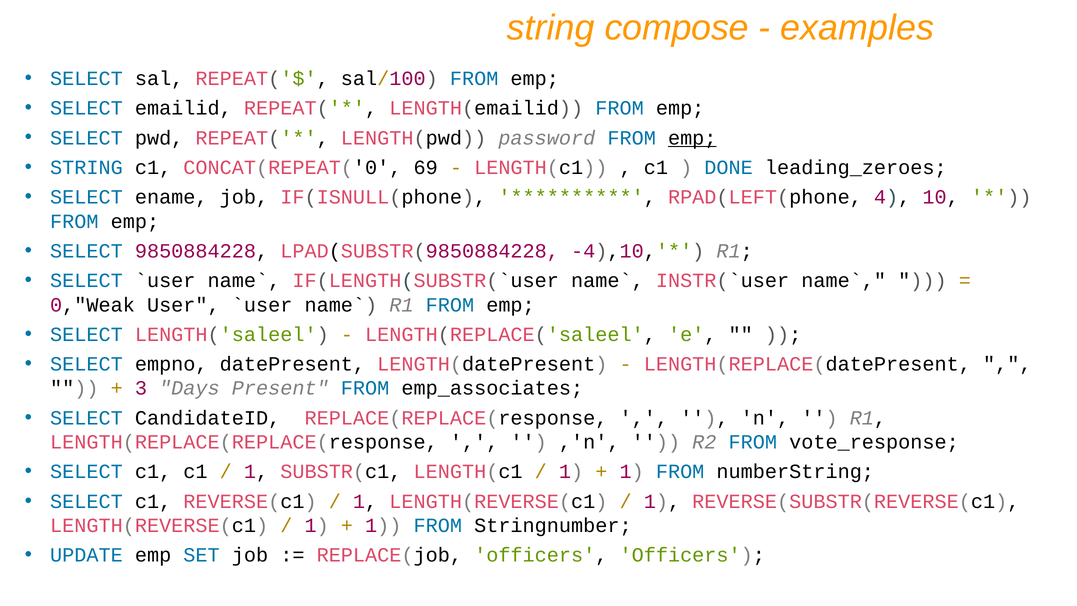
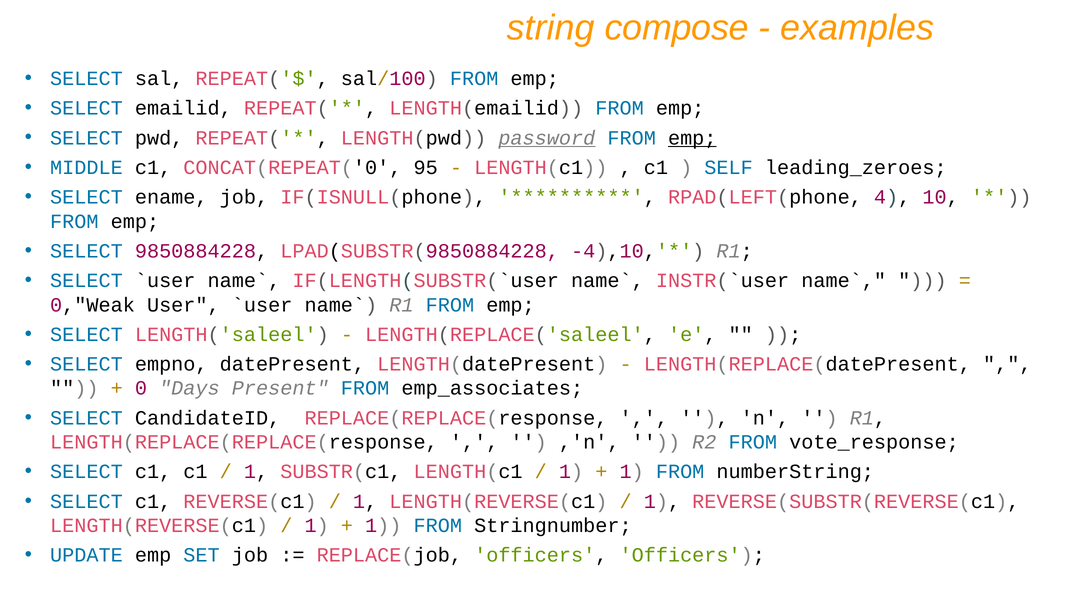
password underline: none -> present
STRING at (86, 167): STRING -> MIDDLE
69: 69 -> 95
DONE: DONE -> SELF
3: 3 -> 0
